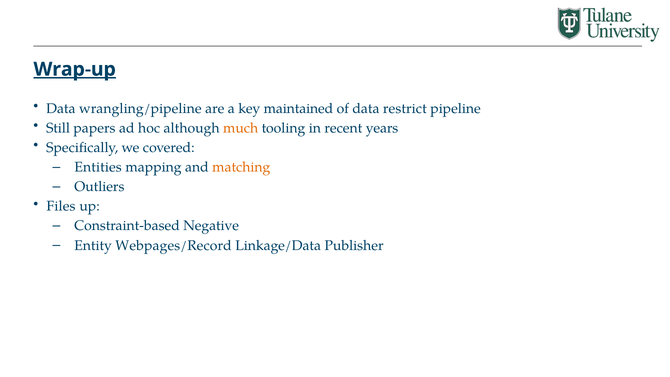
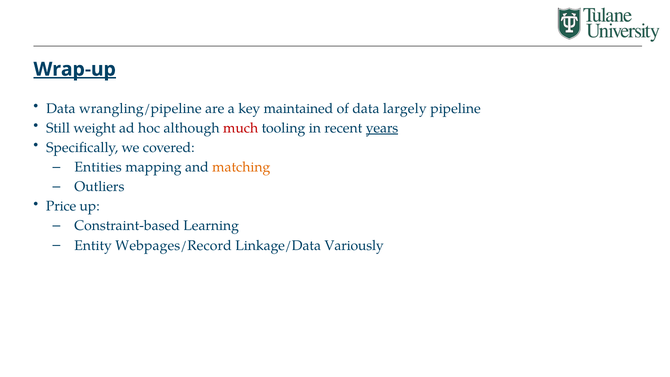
restrict: restrict -> largely
papers: papers -> weight
much colour: orange -> red
years underline: none -> present
Files: Files -> Price
Negative: Negative -> Learning
Publisher: Publisher -> Variously
